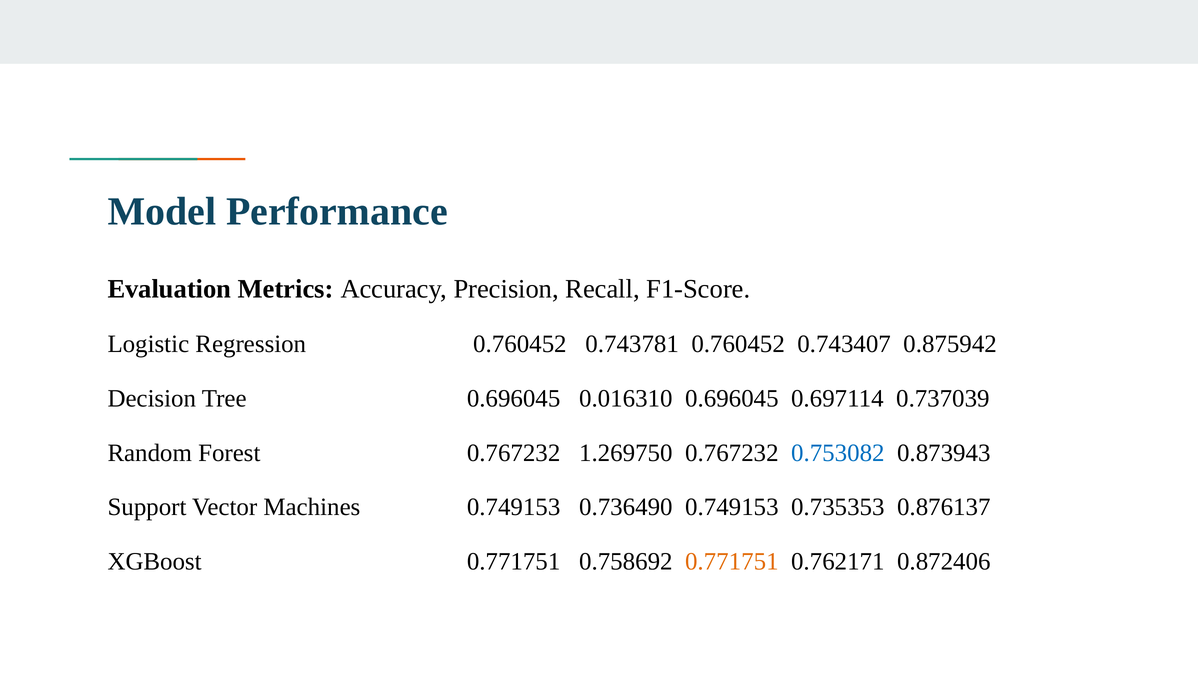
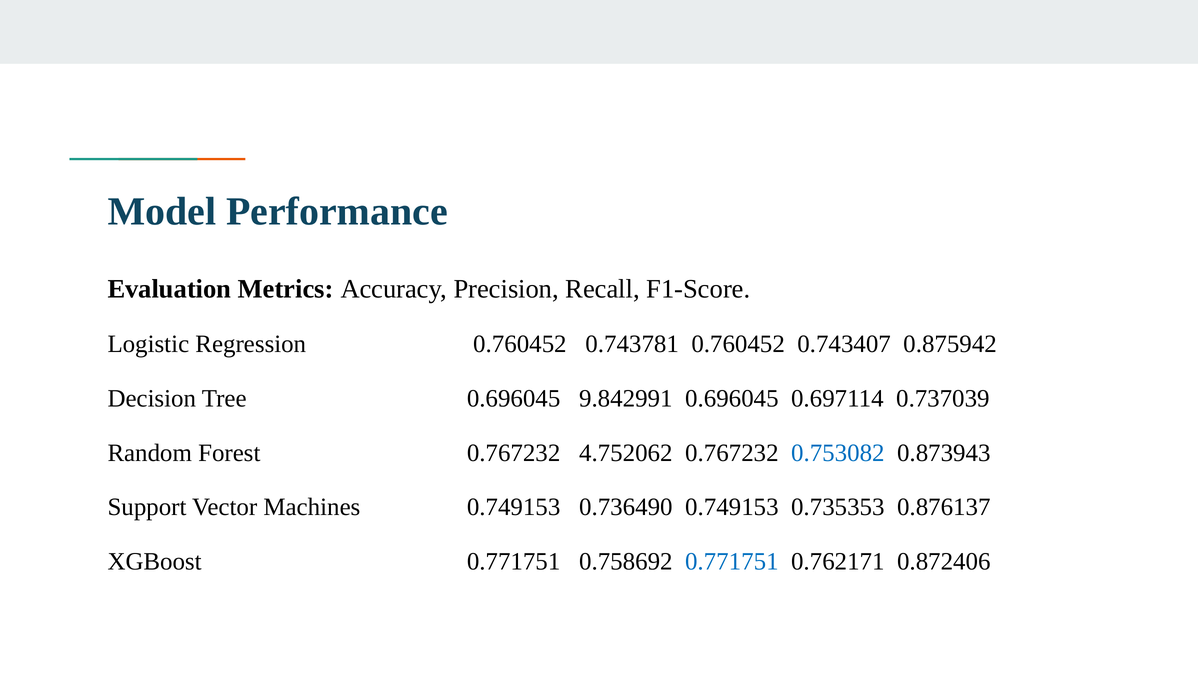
0.016310: 0.016310 -> 9.842991
1.269750: 1.269750 -> 4.752062
0.771751 at (732, 561) colour: orange -> blue
